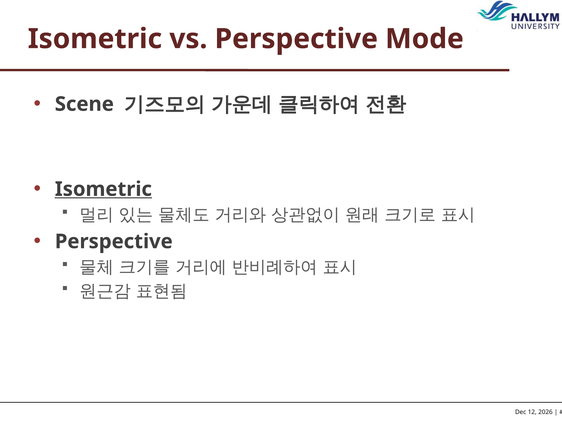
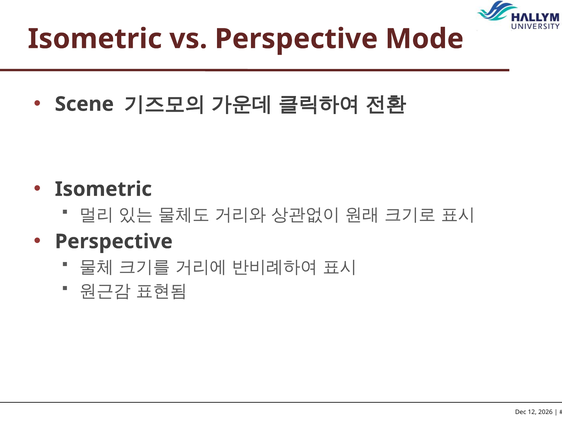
Isometric at (103, 189) underline: present -> none
